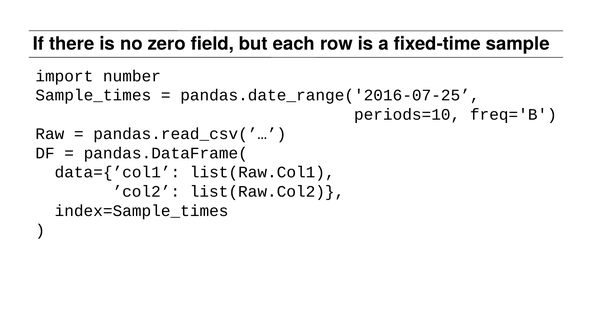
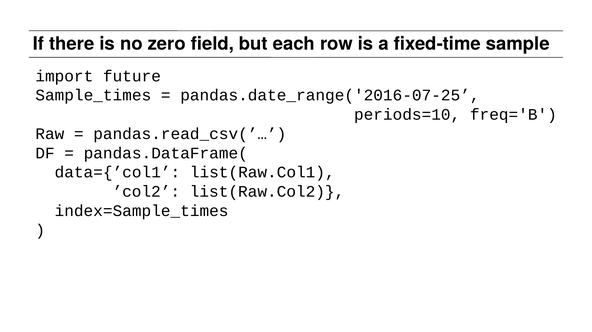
number: number -> future
